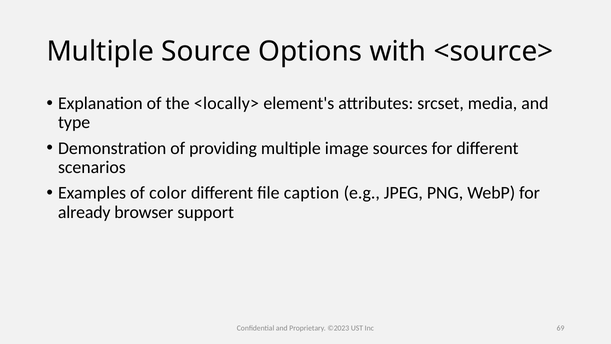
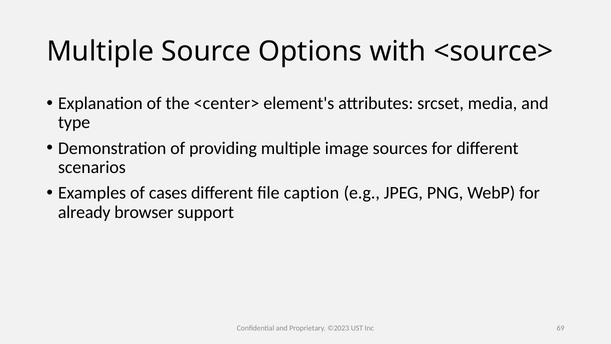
<locally>: <locally> -> <center>
color: color -> cases
